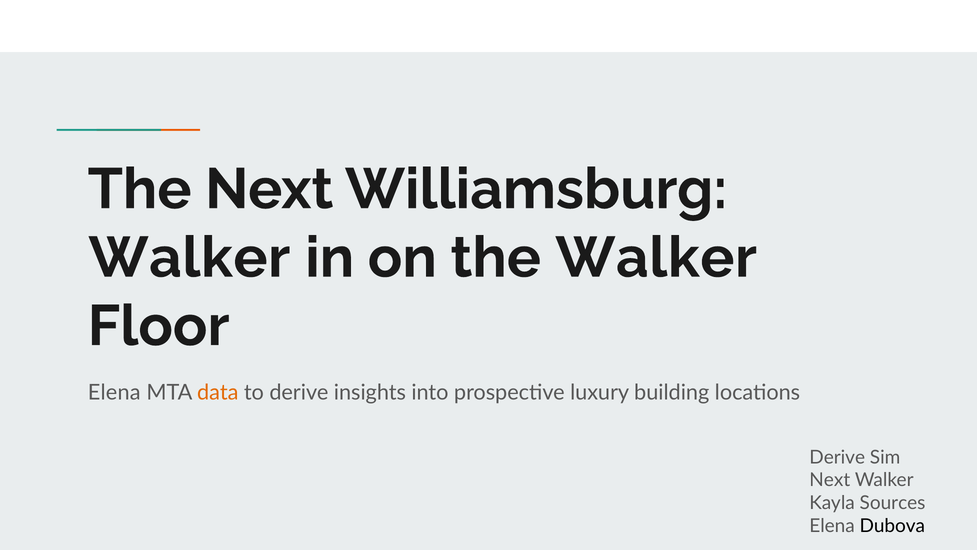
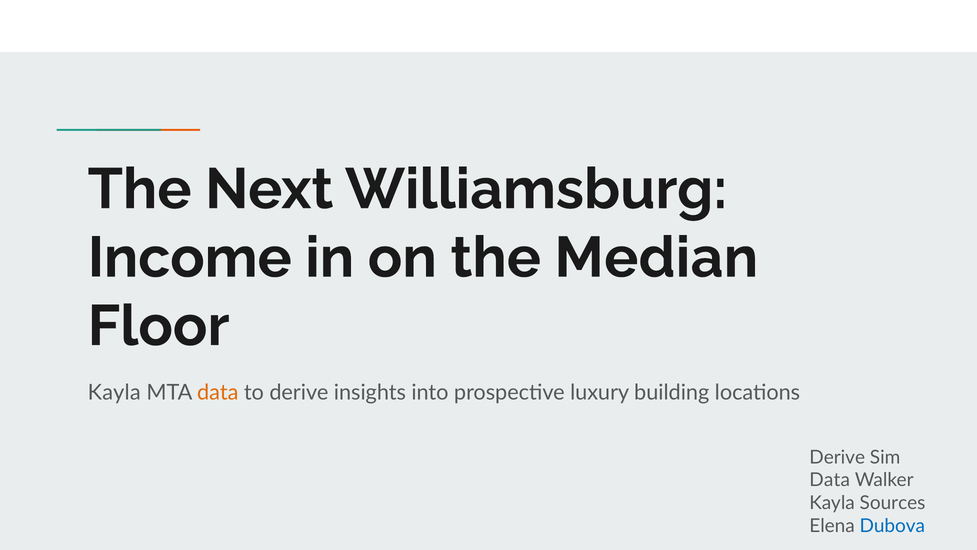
Walker at (189, 258): Walker -> Income
the Walker: Walker -> Median
Elena at (114, 392): Elena -> Kayla
Next at (830, 480): Next -> Data
Dubova colour: black -> blue
